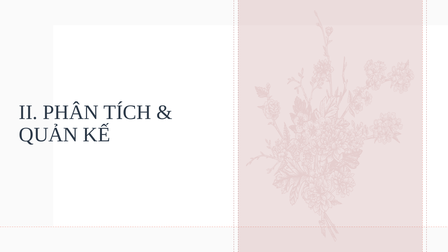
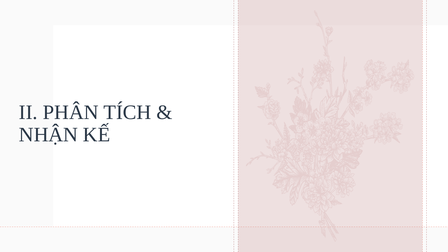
QUẢN: QUẢN -> NHẬN
